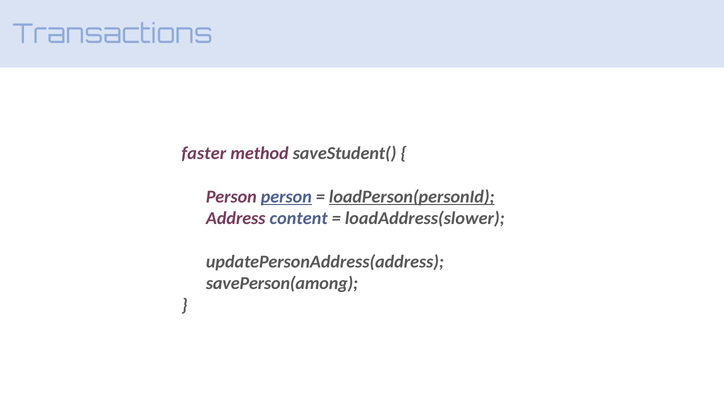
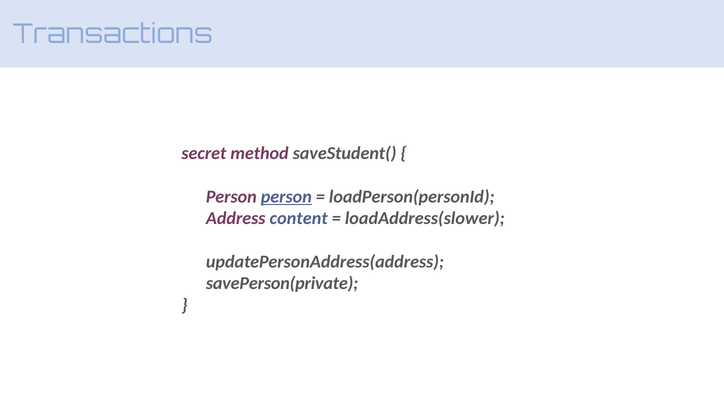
faster: faster -> secret
loadPerson(personId underline: present -> none
savePerson(among: savePerson(among -> savePerson(private
